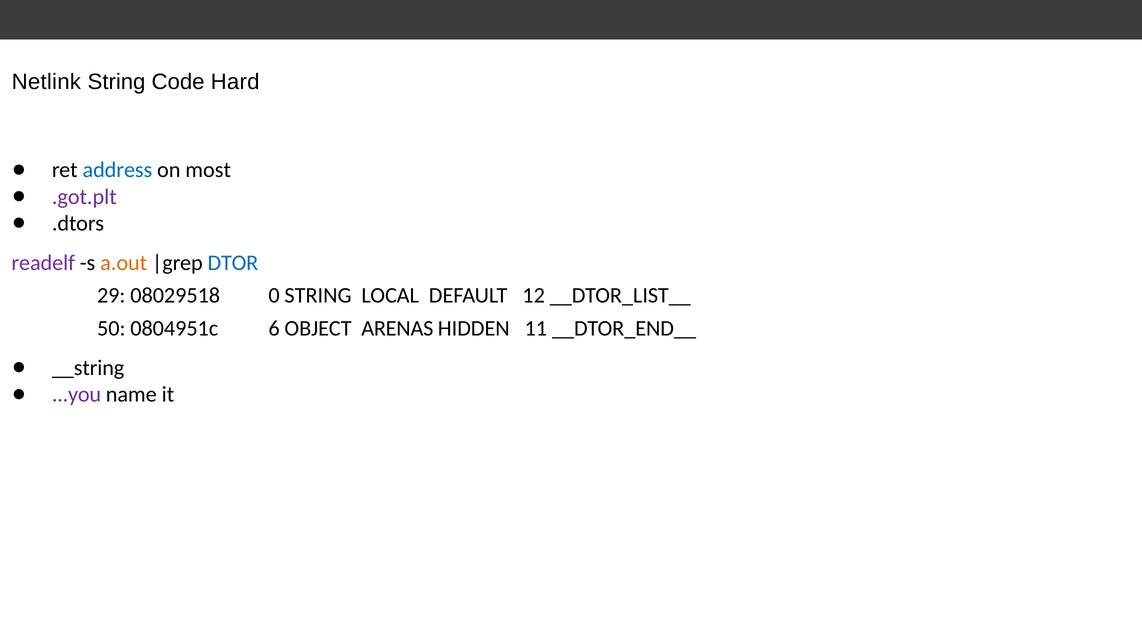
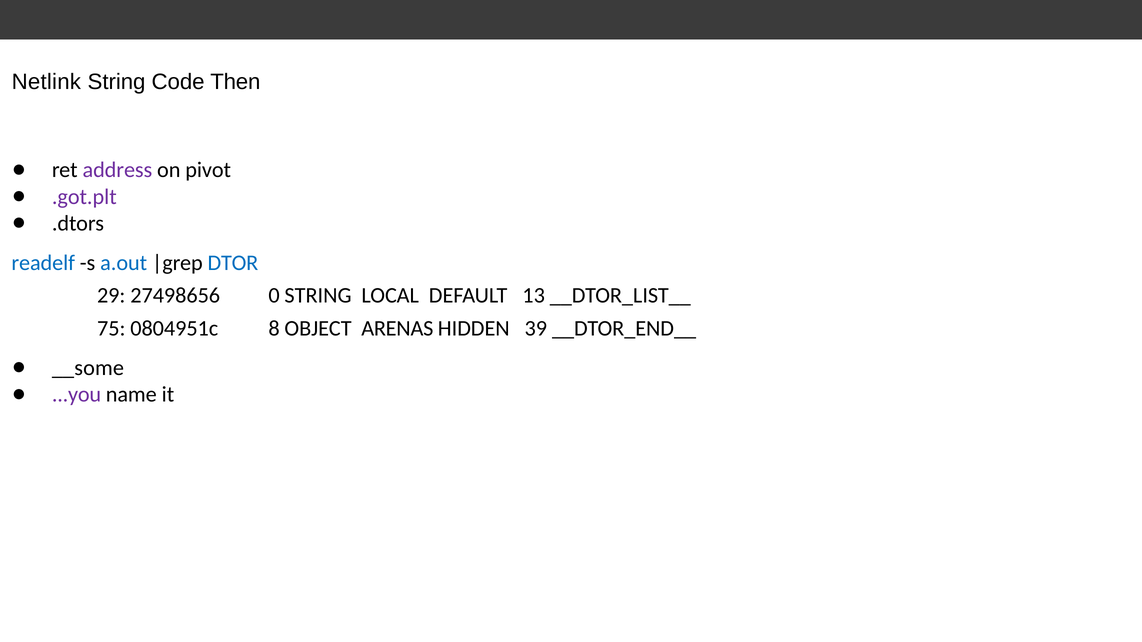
Hard: Hard -> Then
address colour: blue -> purple
most: most -> pivot
readelf colour: purple -> blue
a.out colour: orange -> blue
08029518: 08029518 -> 27498656
12: 12 -> 13
50: 50 -> 75
6: 6 -> 8
11: 11 -> 39
__string: __string -> __some
